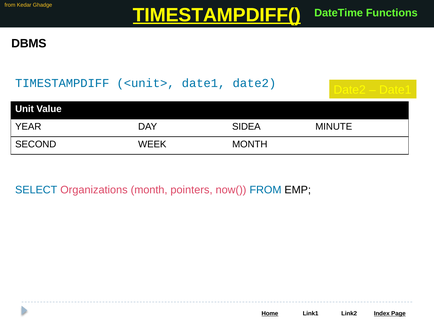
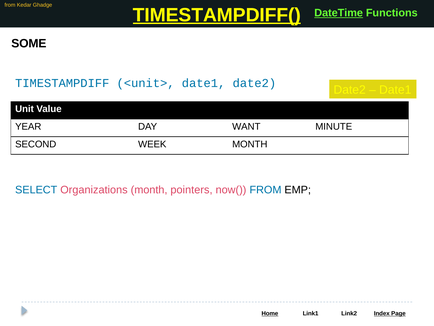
DateTime underline: none -> present
DBMS: DBMS -> SOME
SIDEA: SIDEA -> WANT
